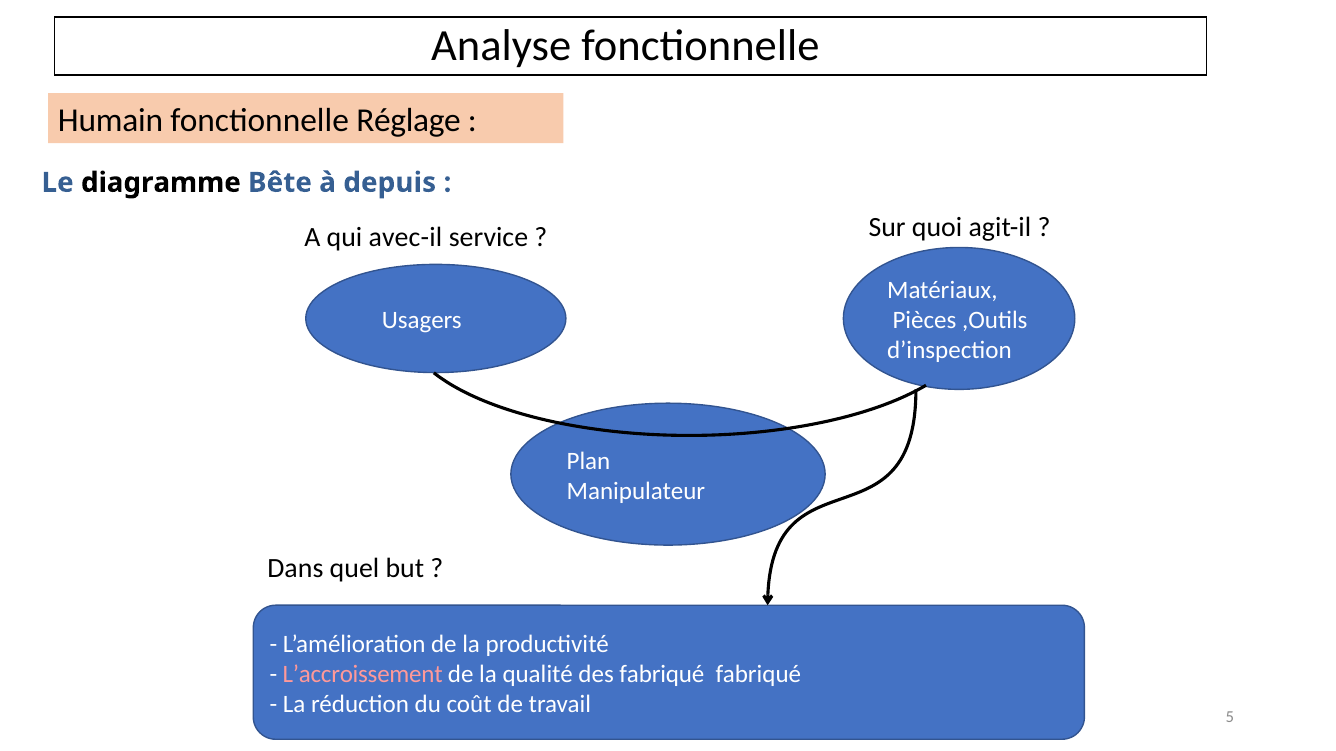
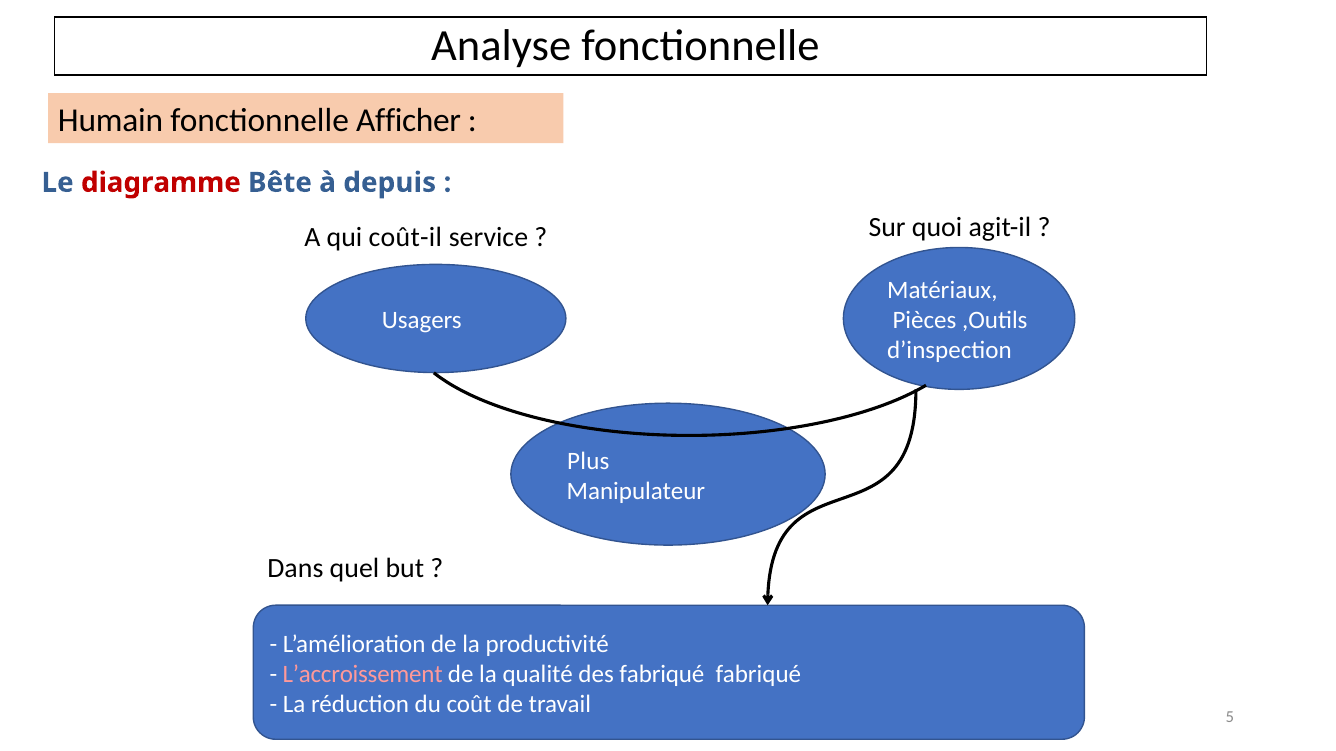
Réglage: Réglage -> Afficher
diagramme colour: black -> red
avec-il: avec-il -> coût-il
Plan: Plan -> Plus
